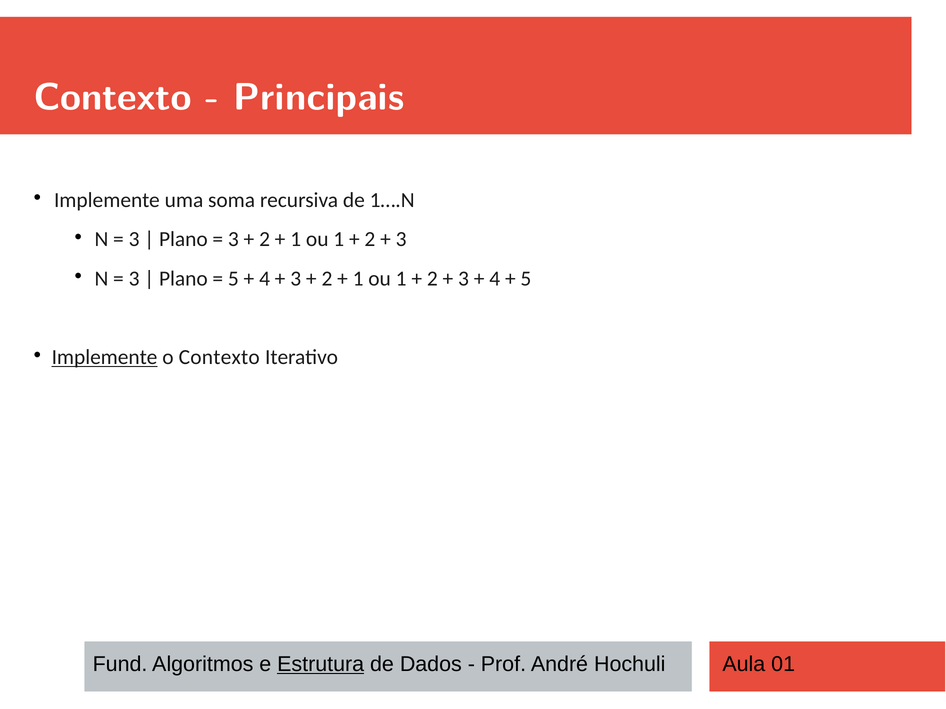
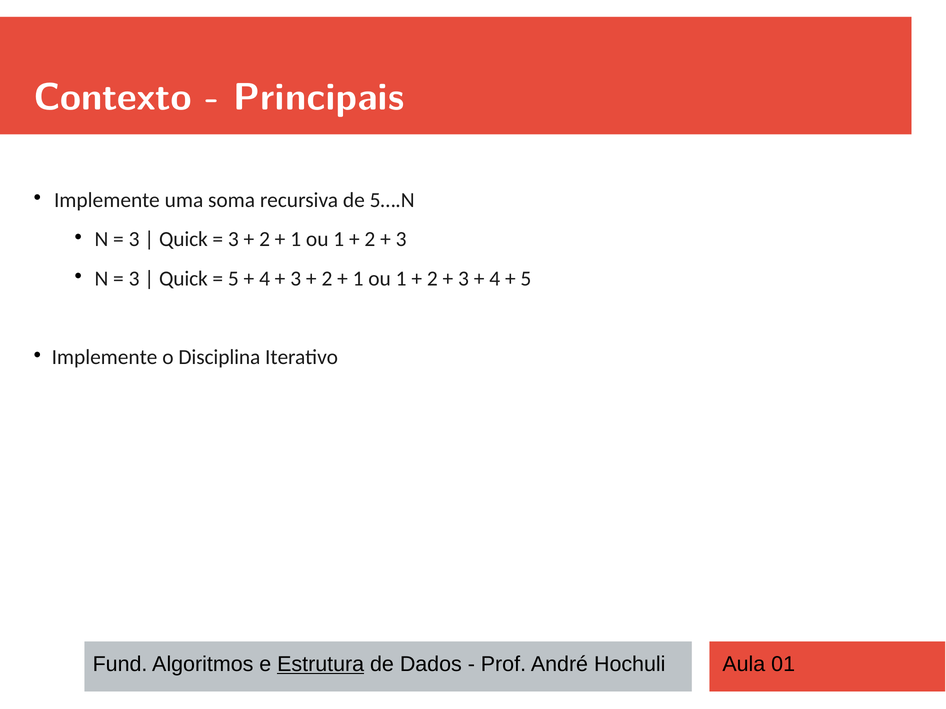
1….N: 1….N -> 5….N
Plano at (183, 239): Plano -> Quick
Plano at (183, 279): Plano -> Quick
Implemente at (105, 357) underline: present -> none
o Contexto: Contexto -> Disciplina
